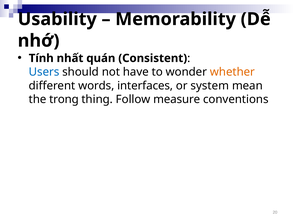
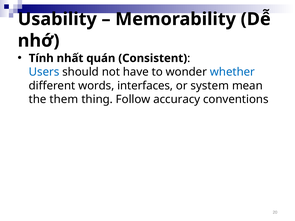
whether colour: orange -> blue
trong: trong -> them
measure: measure -> accuracy
